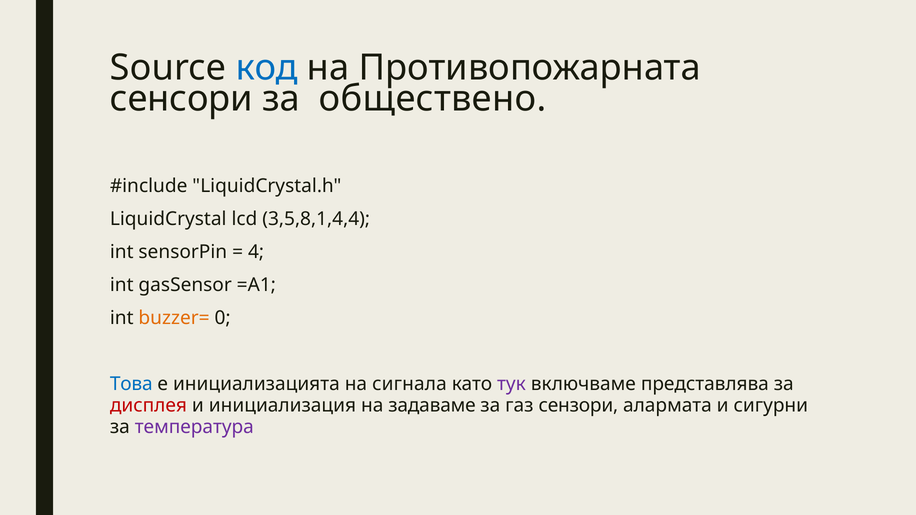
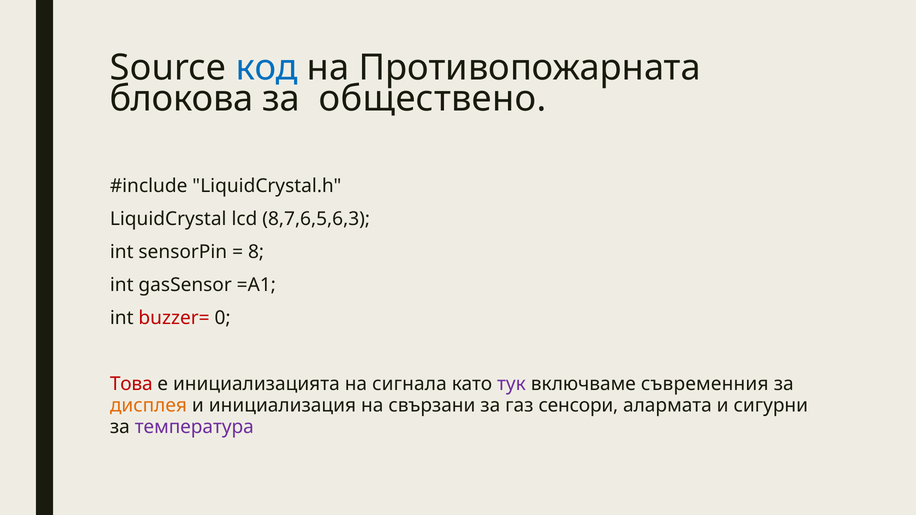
сенсори: сенсори -> блокова
3,5,8,1,4,4: 3,5,8,1,4,4 -> 8,7,6,5,6,3
4: 4 -> 8
buzzer= colour: orange -> red
Това colour: blue -> red
представлява: представлява -> съвременния
дисплея colour: red -> orange
задаваме: задаваме -> свързани
сензори: сензори -> сенсори
